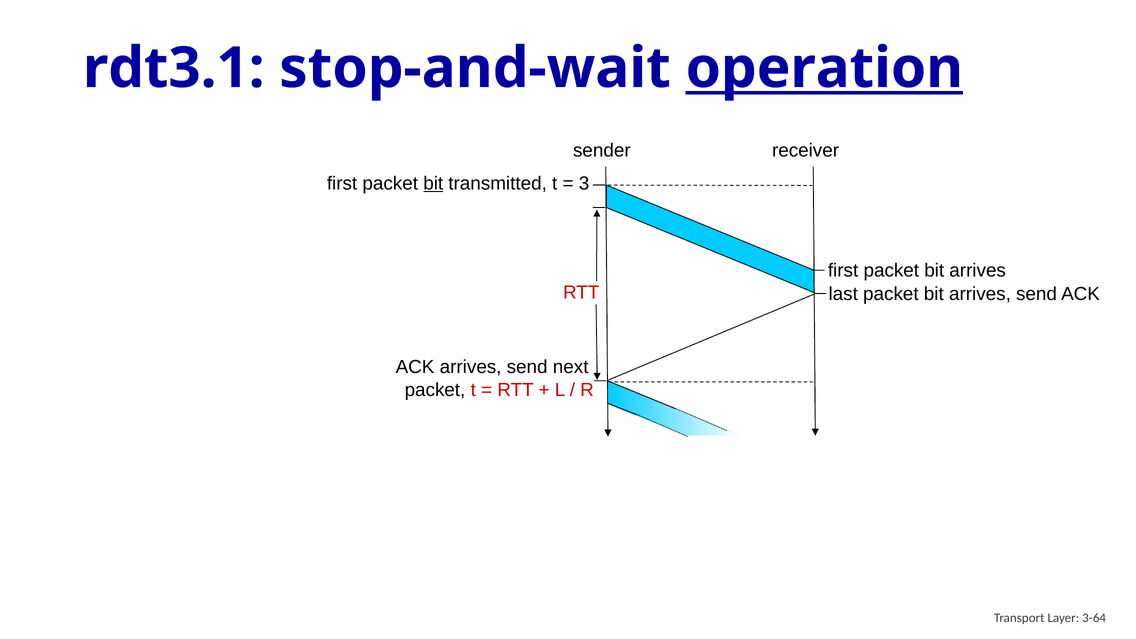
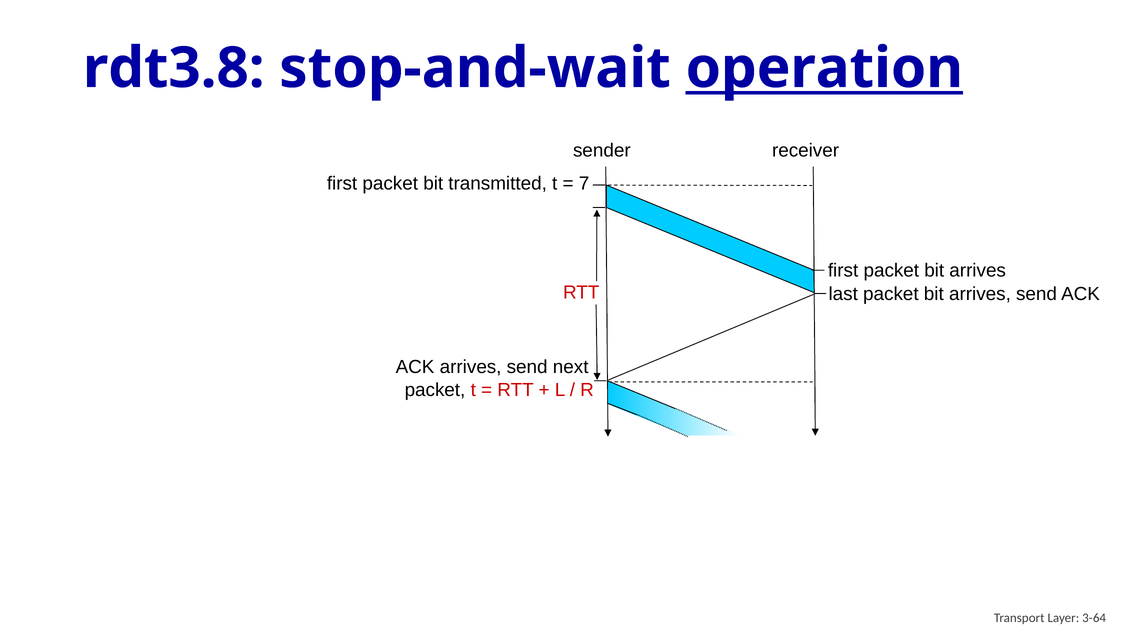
rdt3.1: rdt3.1 -> rdt3.8
bit at (433, 183) underline: present -> none
3: 3 -> 7
